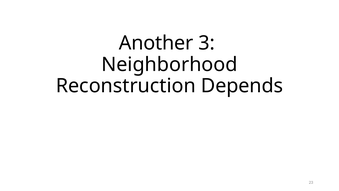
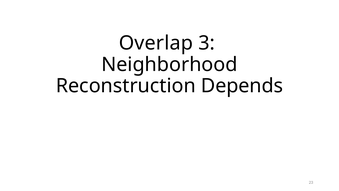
Another: Another -> Overlap
